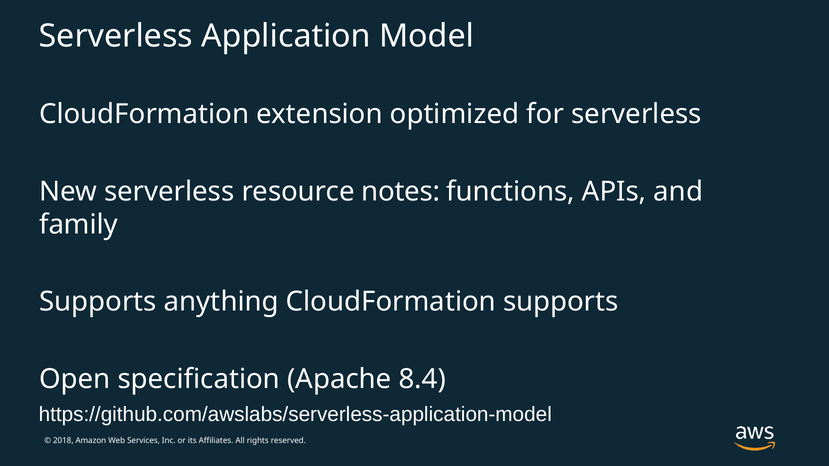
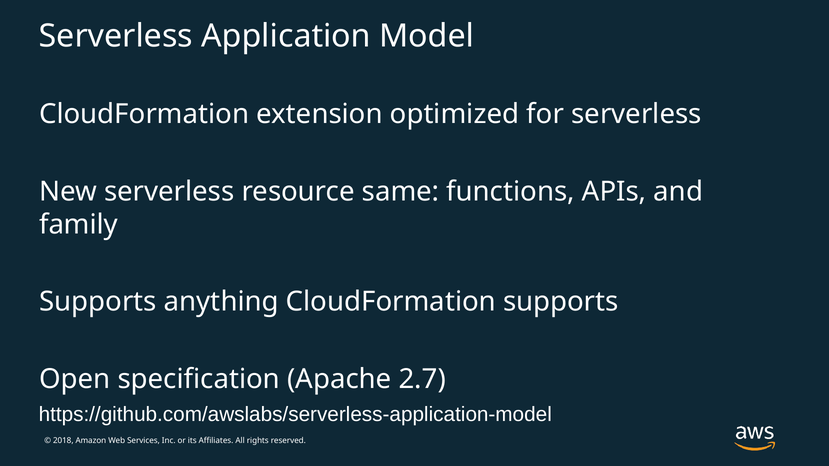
notes: notes -> same
8.4: 8.4 -> 2.7
